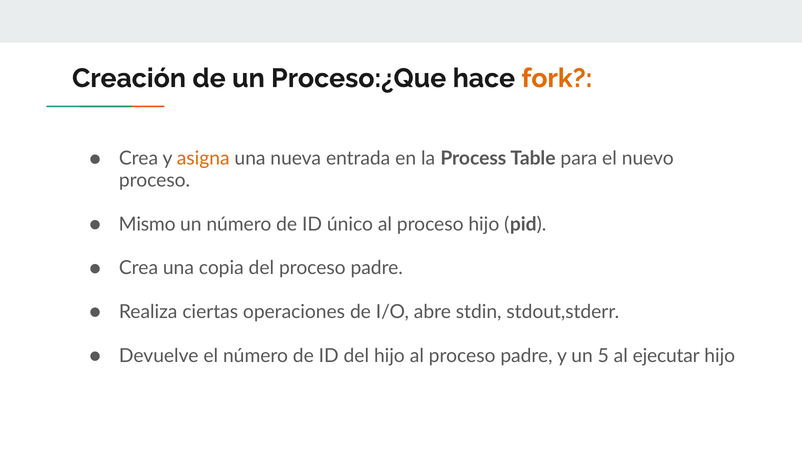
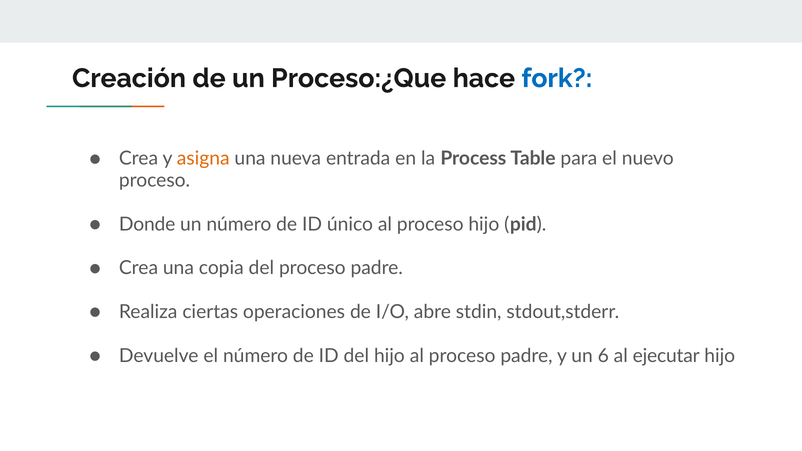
fork colour: orange -> blue
Mismo: Mismo -> Donde
5: 5 -> 6
